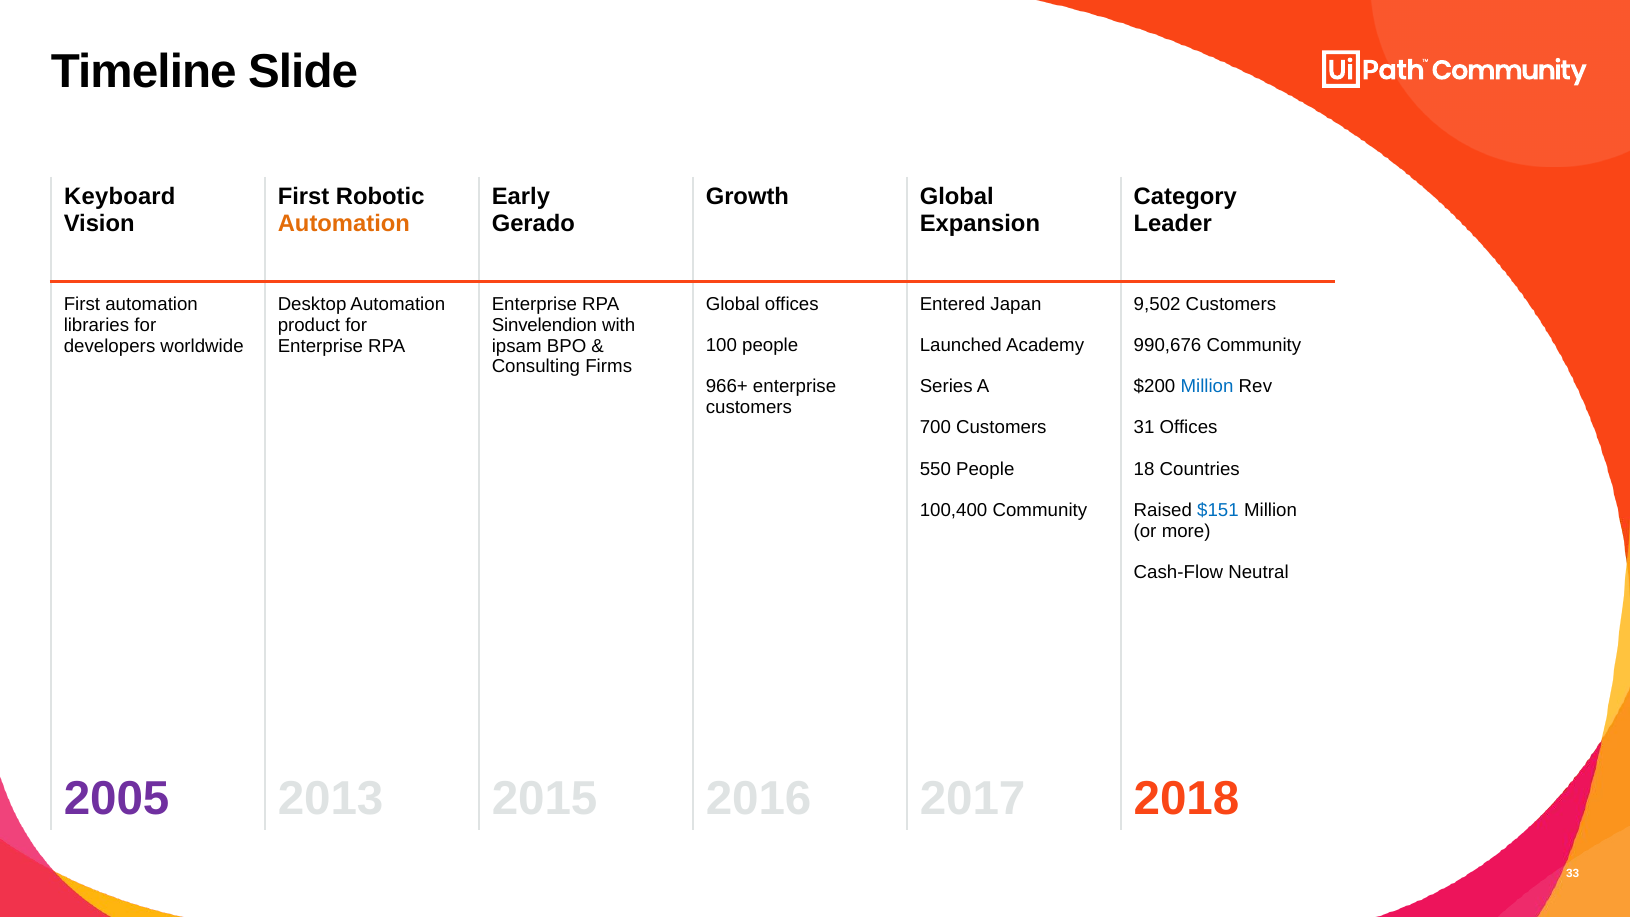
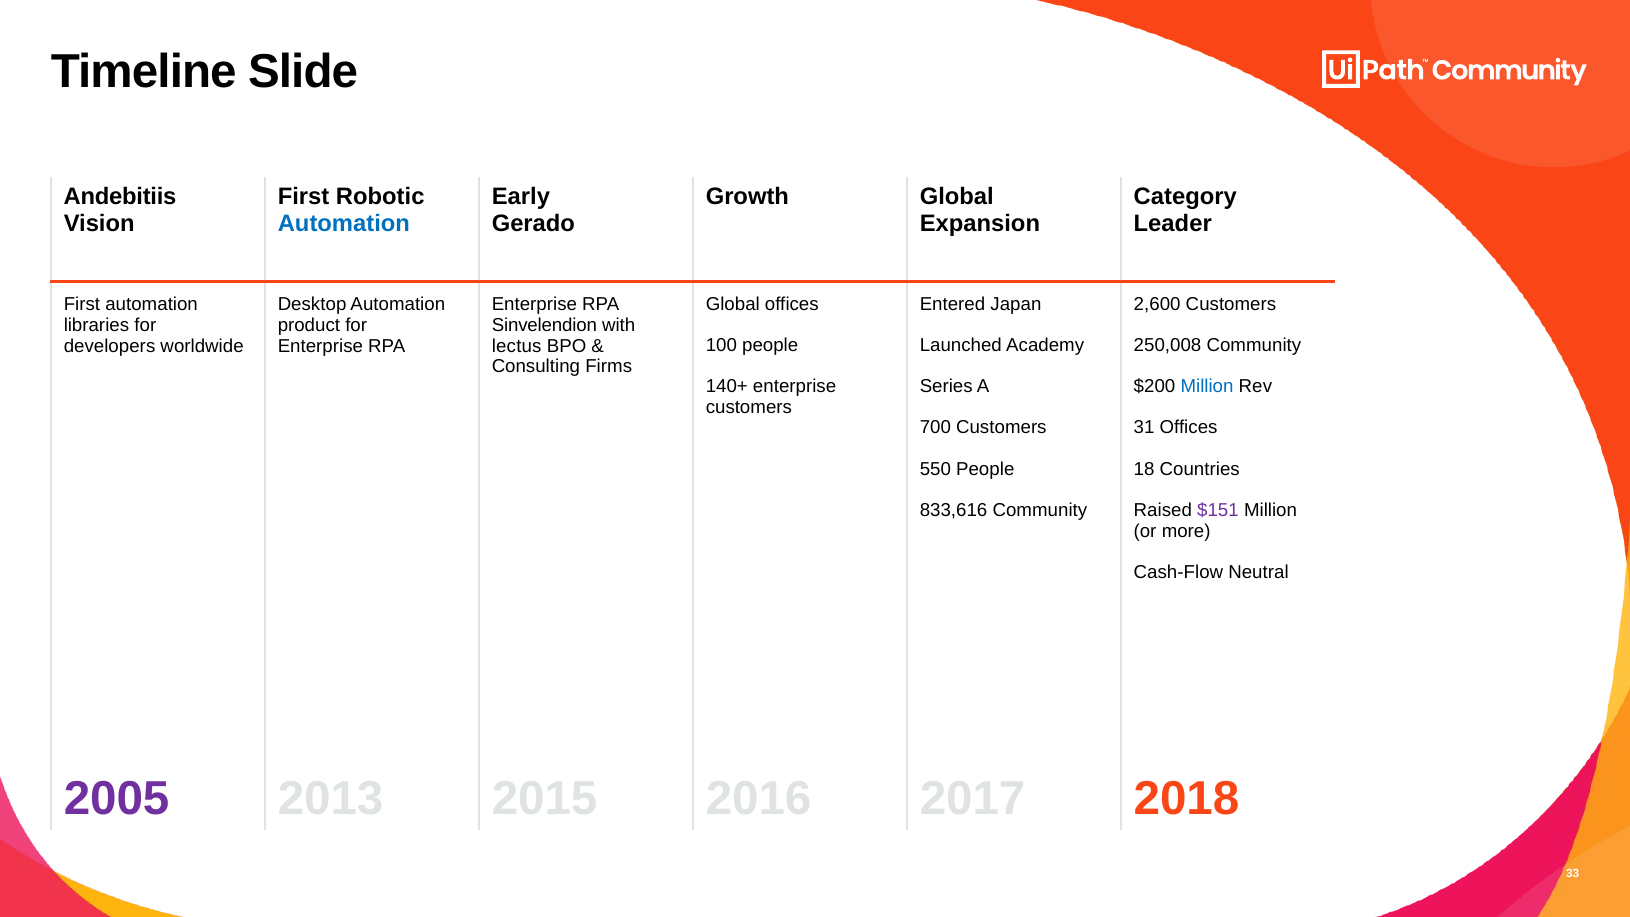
Keyboard: Keyboard -> Andebitiis
Automation at (344, 223) colour: orange -> blue
9,502: 9,502 -> 2,600
990,676: 990,676 -> 250,008
ipsam: ipsam -> lectus
966+: 966+ -> 140+
100,400: 100,400 -> 833,616
$151 colour: blue -> purple
